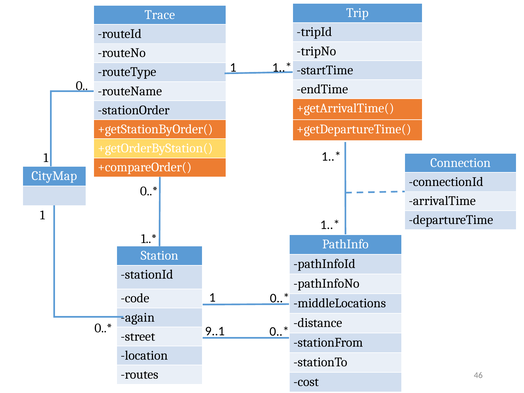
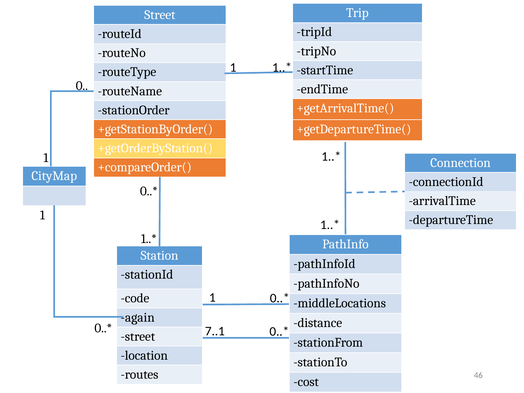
Trace at (160, 15): Trace -> Street
9..1: 9..1 -> 7..1
